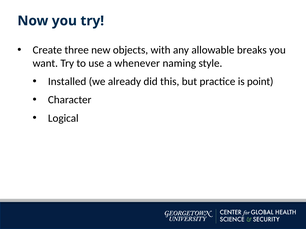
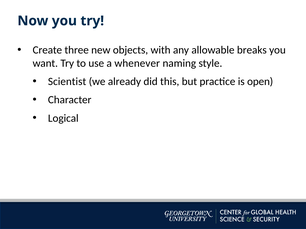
Installed: Installed -> Scientist
point: point -> open
